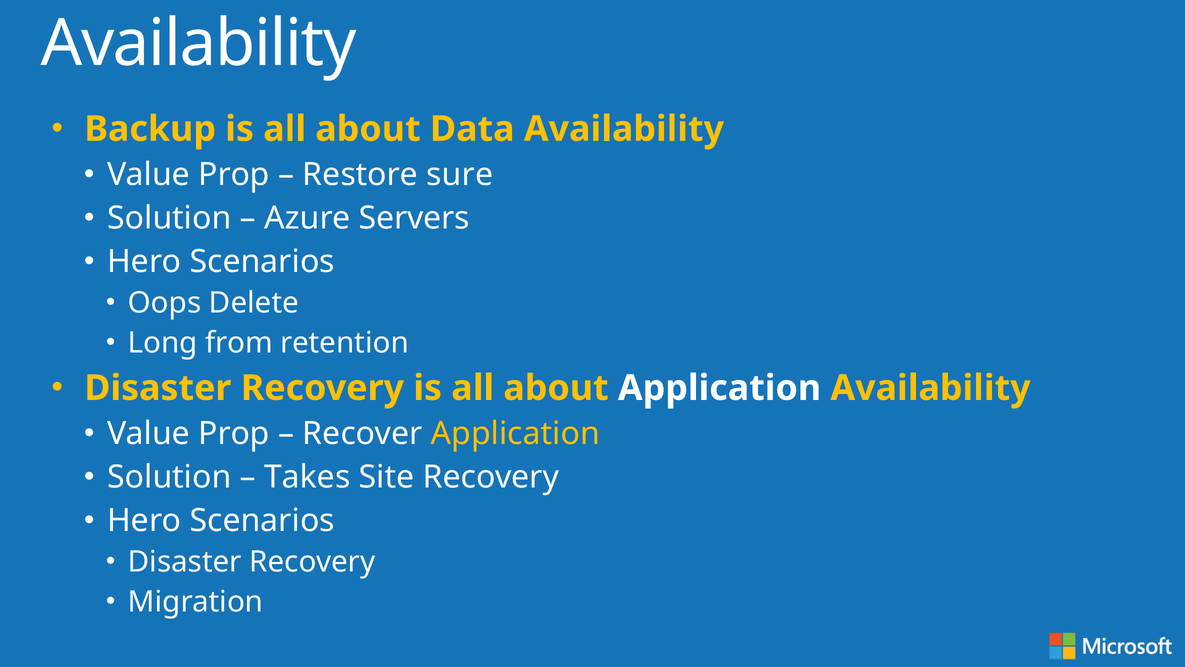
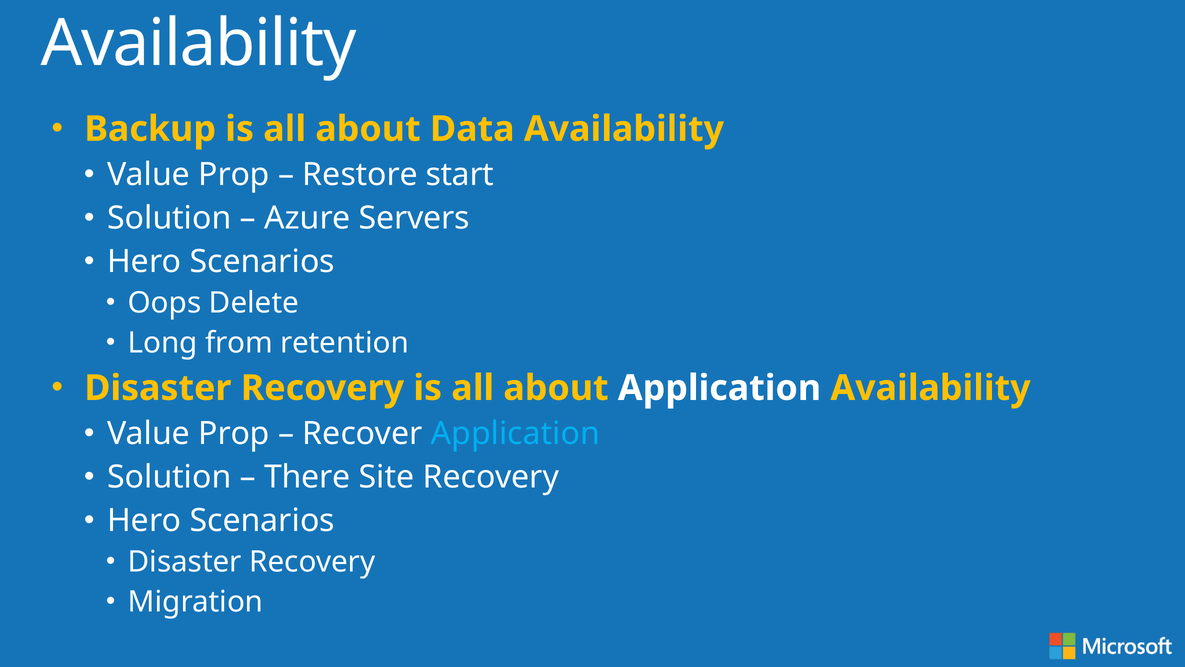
sure: sure -> start
Application at (515, 433) colour: yellow -> light blue
Takes: Takes -> There
